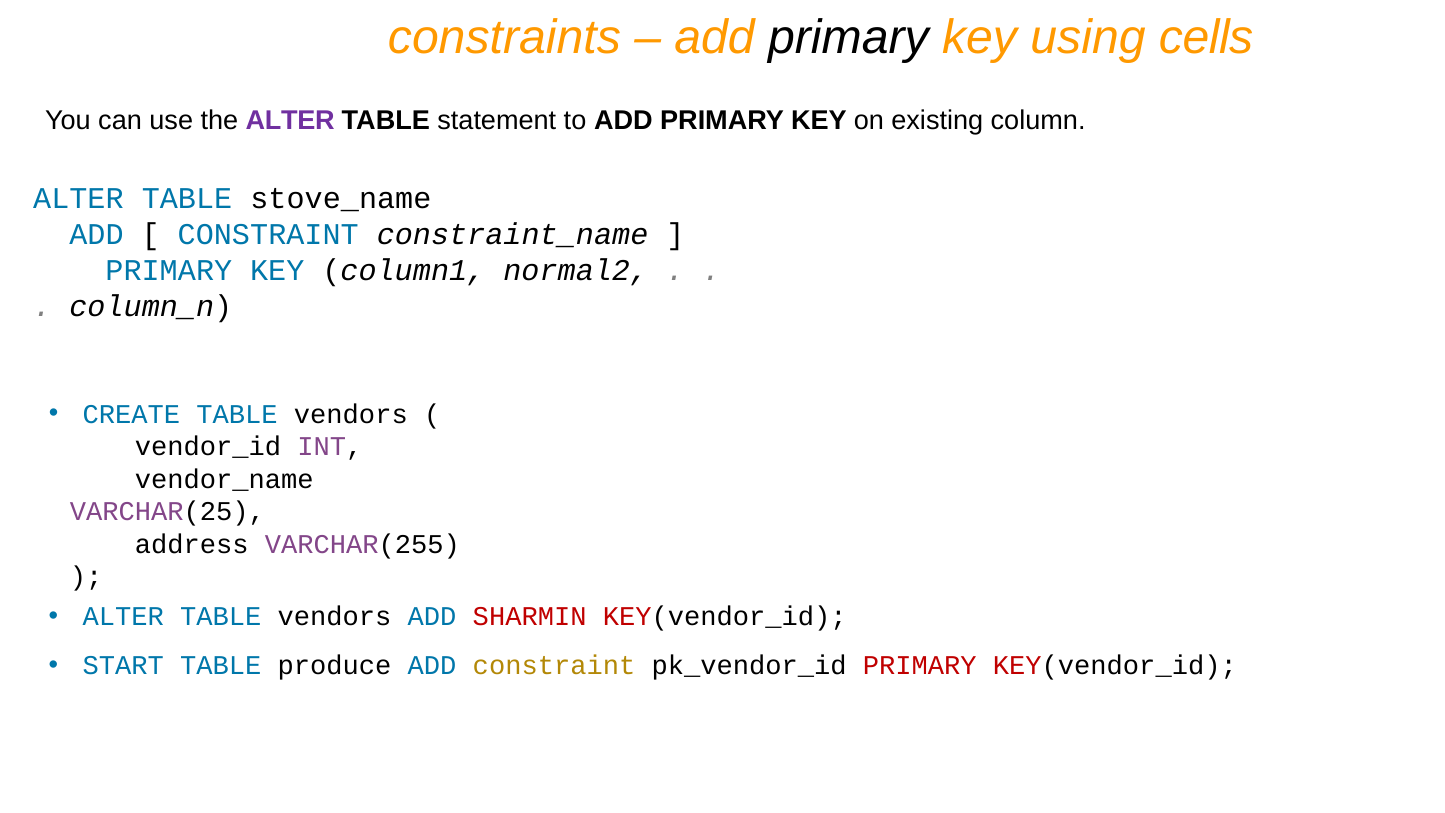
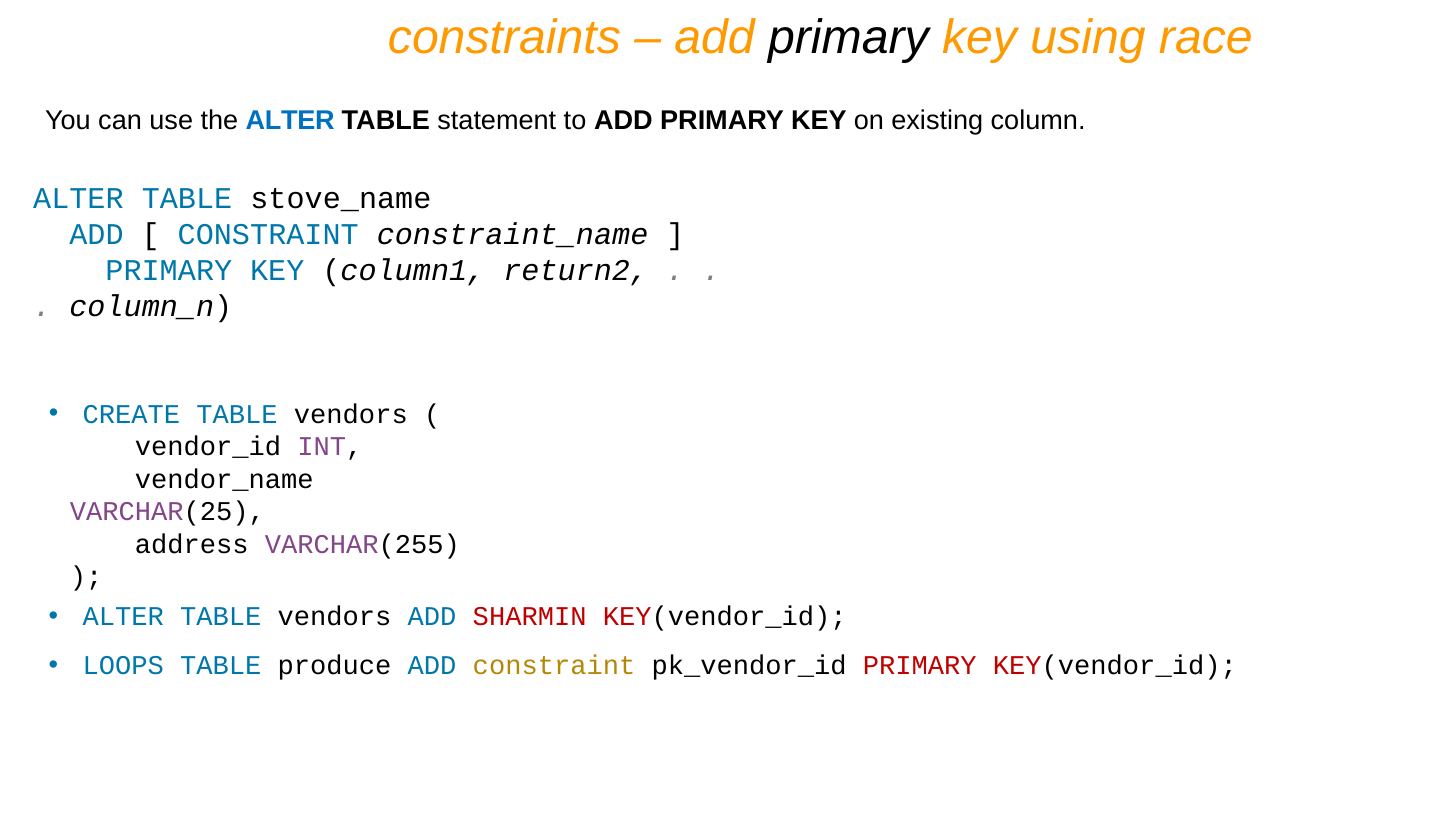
cells: cells -> race
ALTER at (290, 120) colour: purple -> blue
normal2: normal2 -> return2
START: START -> LOOPS
